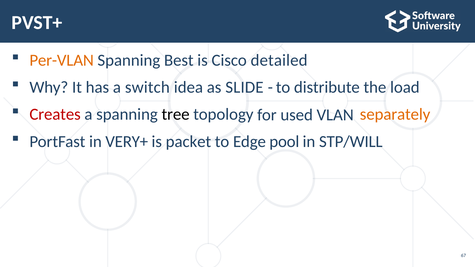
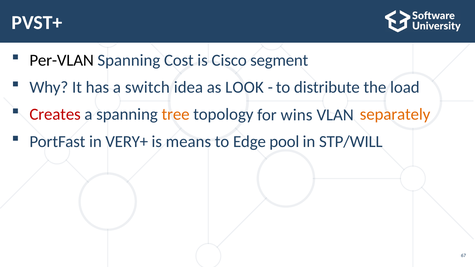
Per-VLAN colour: orange -> black
Best: Best -> Cost
detailed: detailed -> segment
SLIDE: SLIDE -> LOOK
tree colour: black -> orange
used: used -> wins
packet: packet -> means
